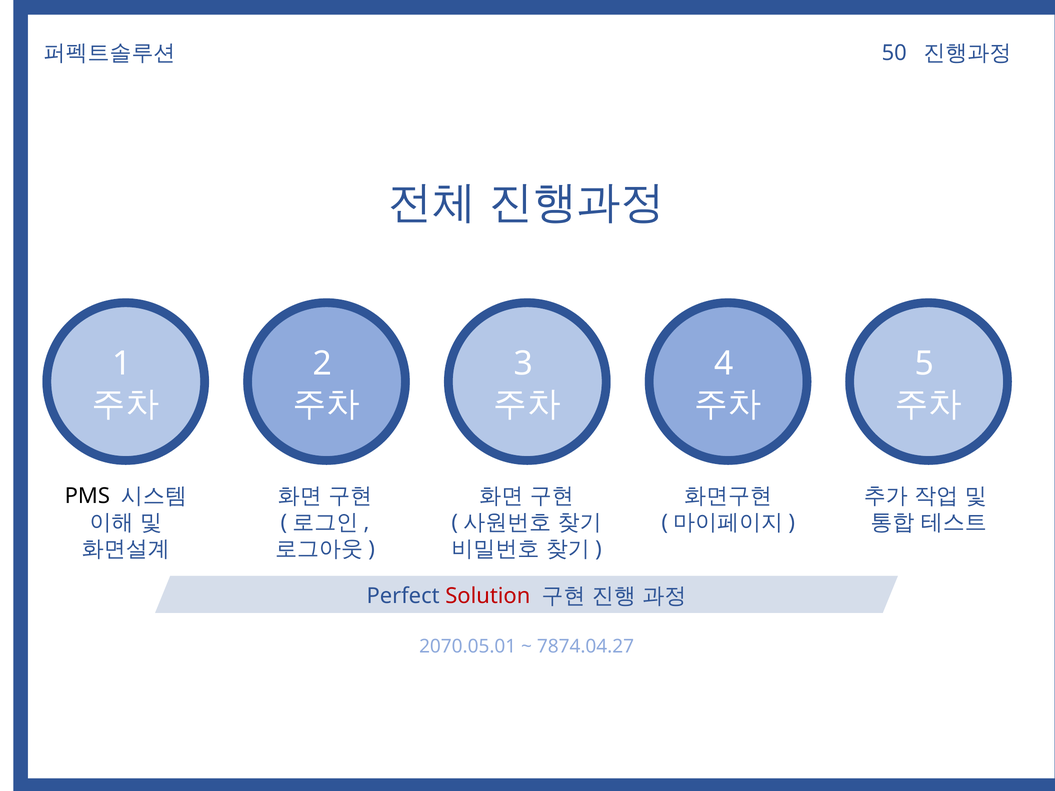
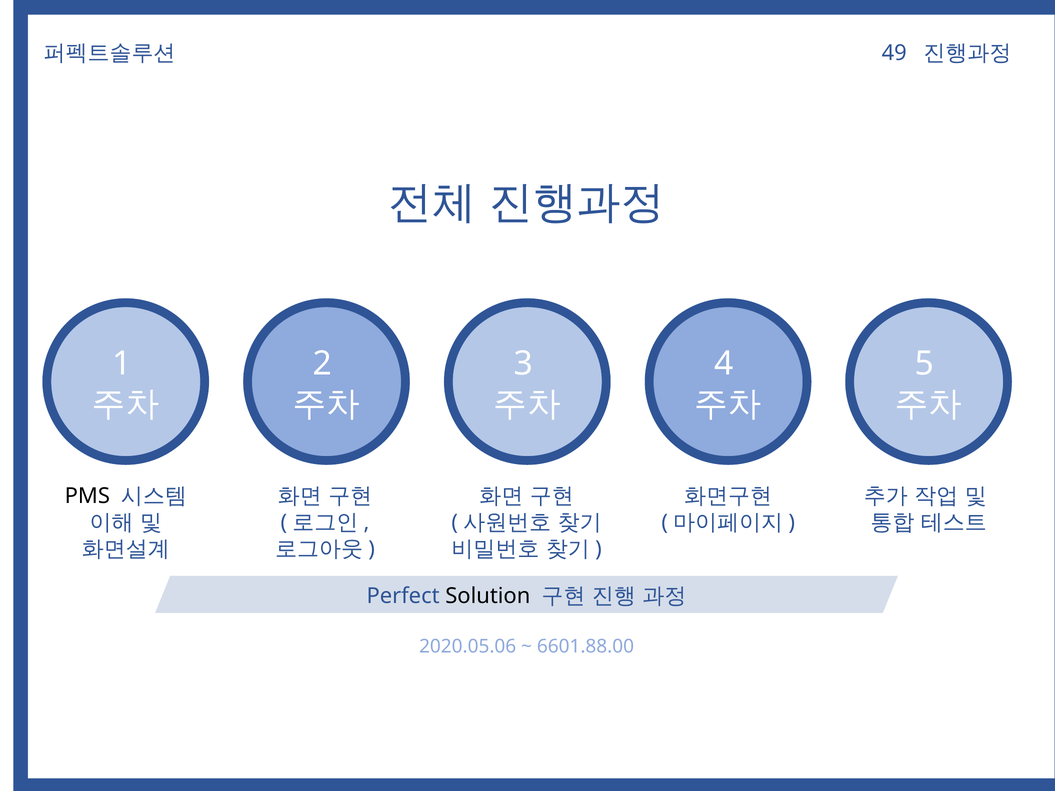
50: 50 -> 49
Solution colour: red -> black
2070.05.01: 2070.05.01 -> 2020.05.06
7874.04.27: 7874.04.27 -> 6601.88.00
